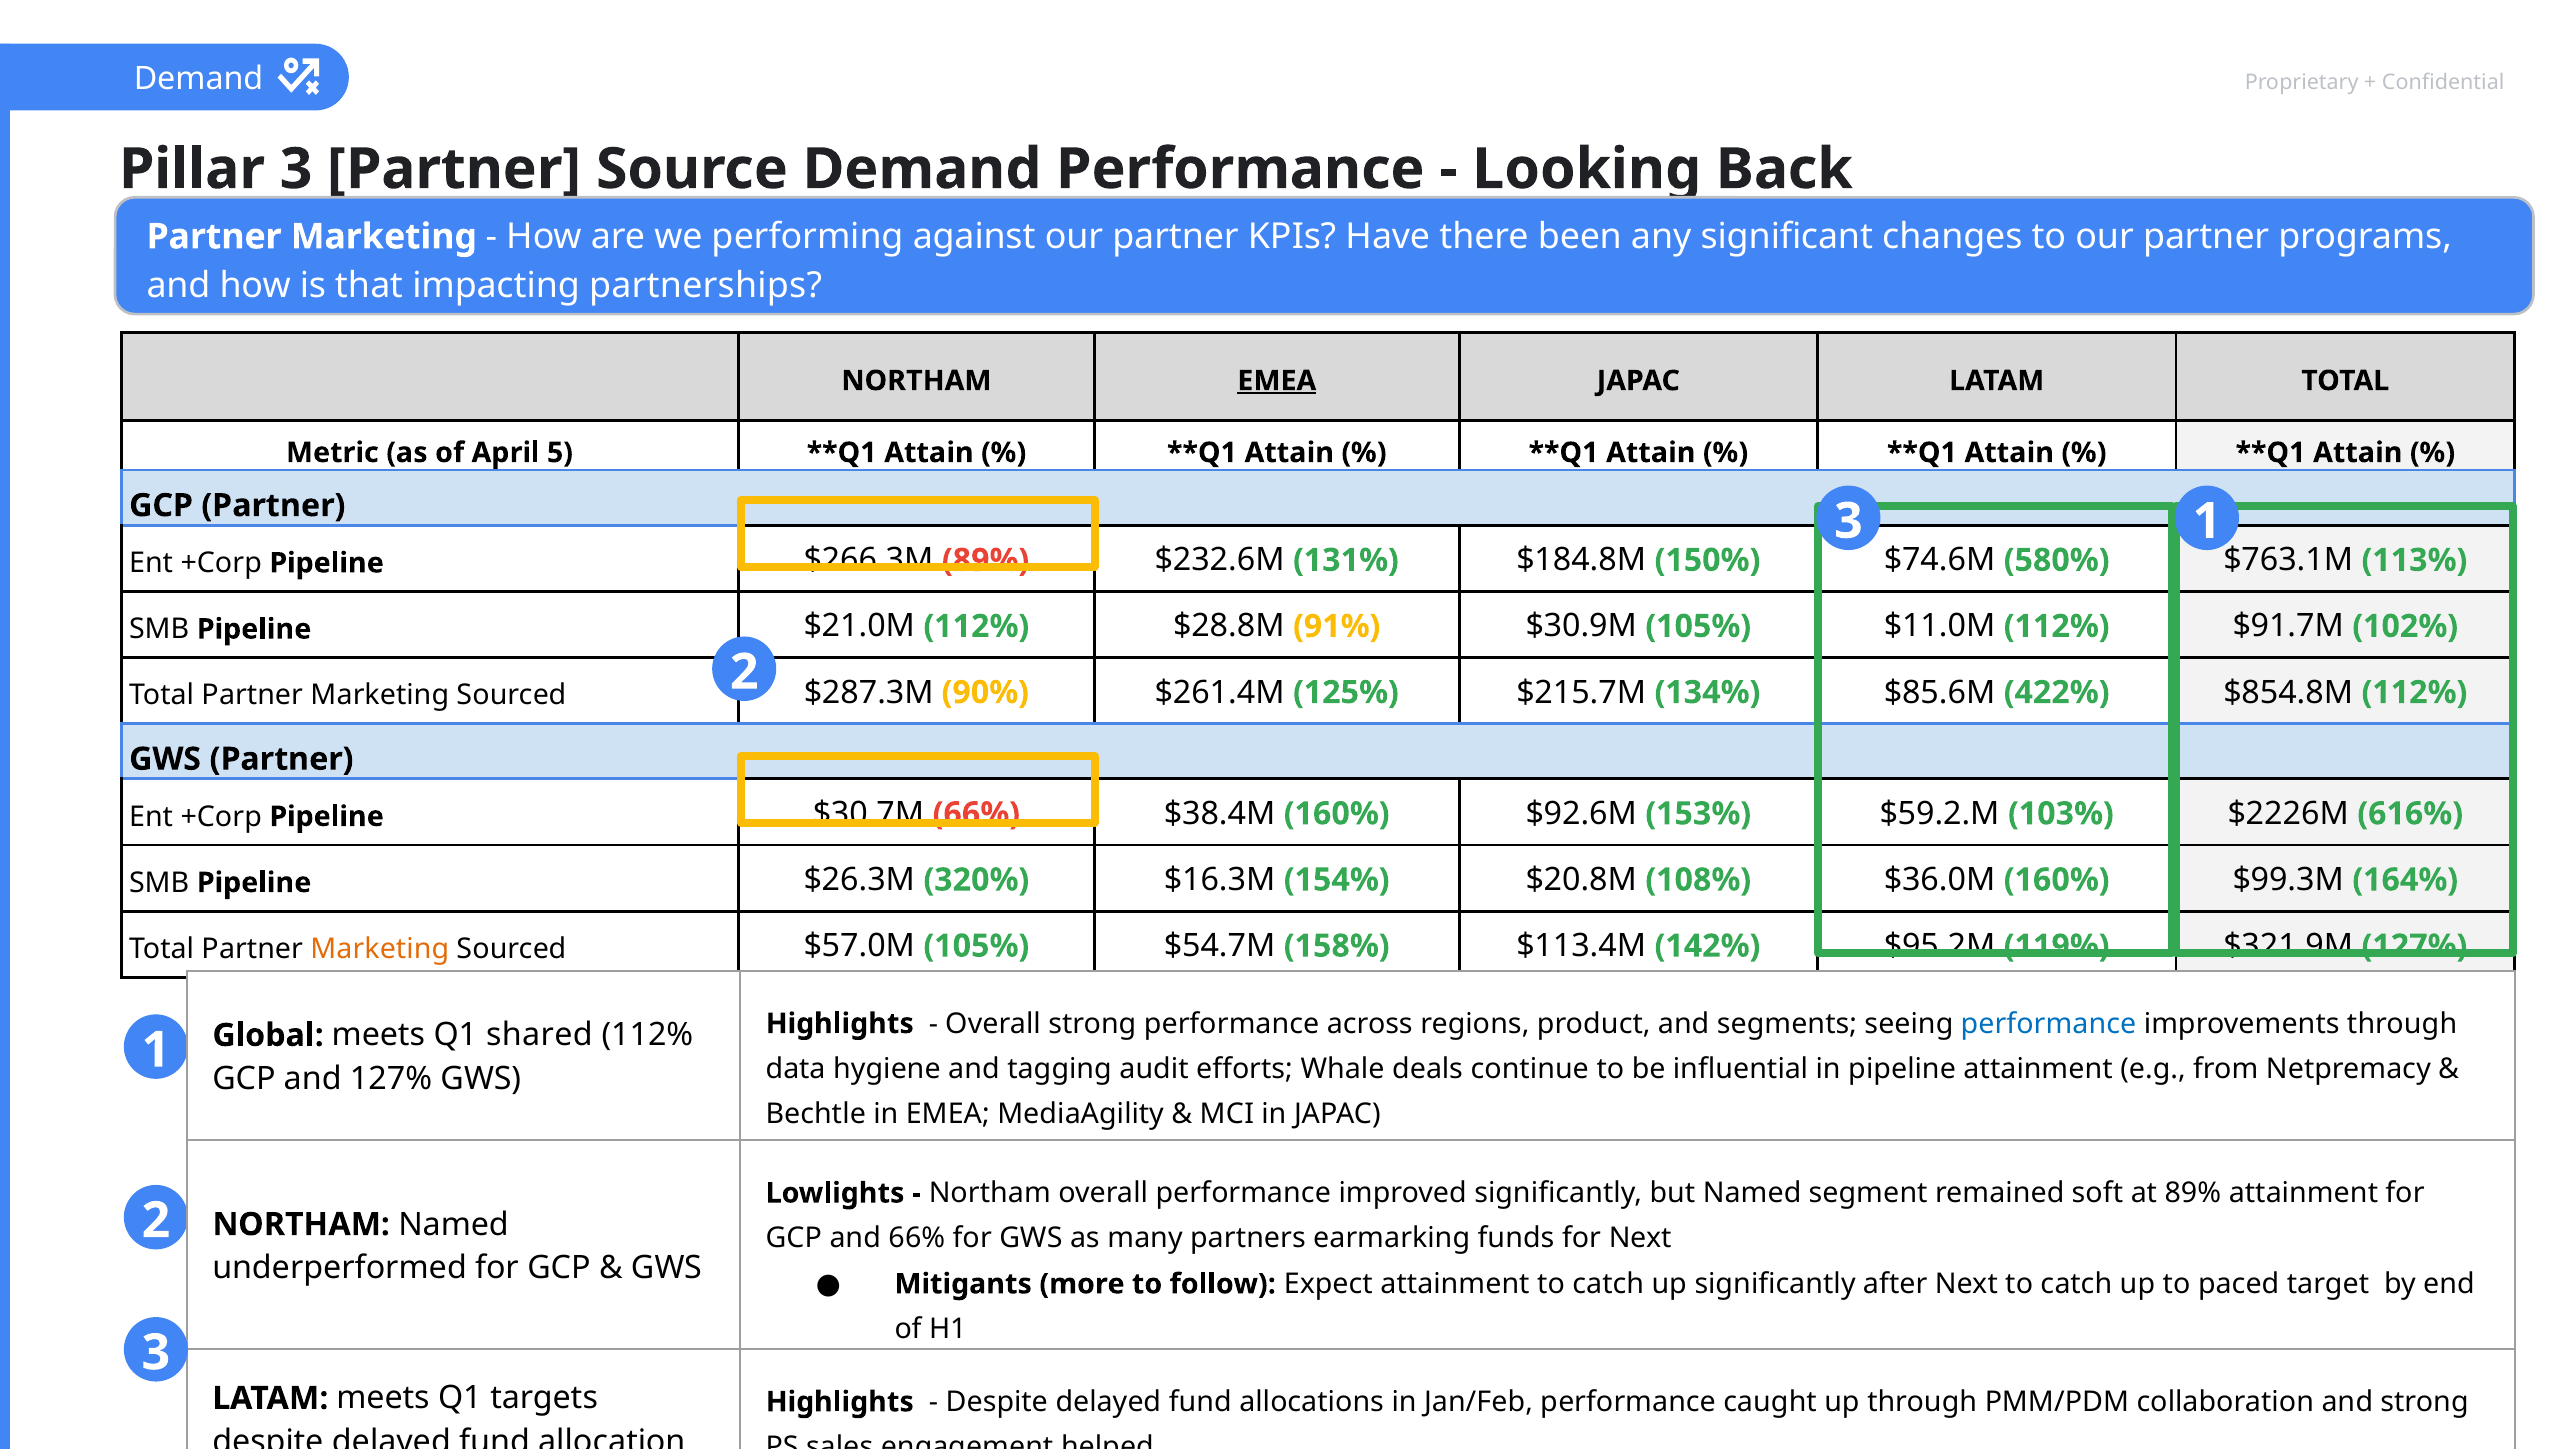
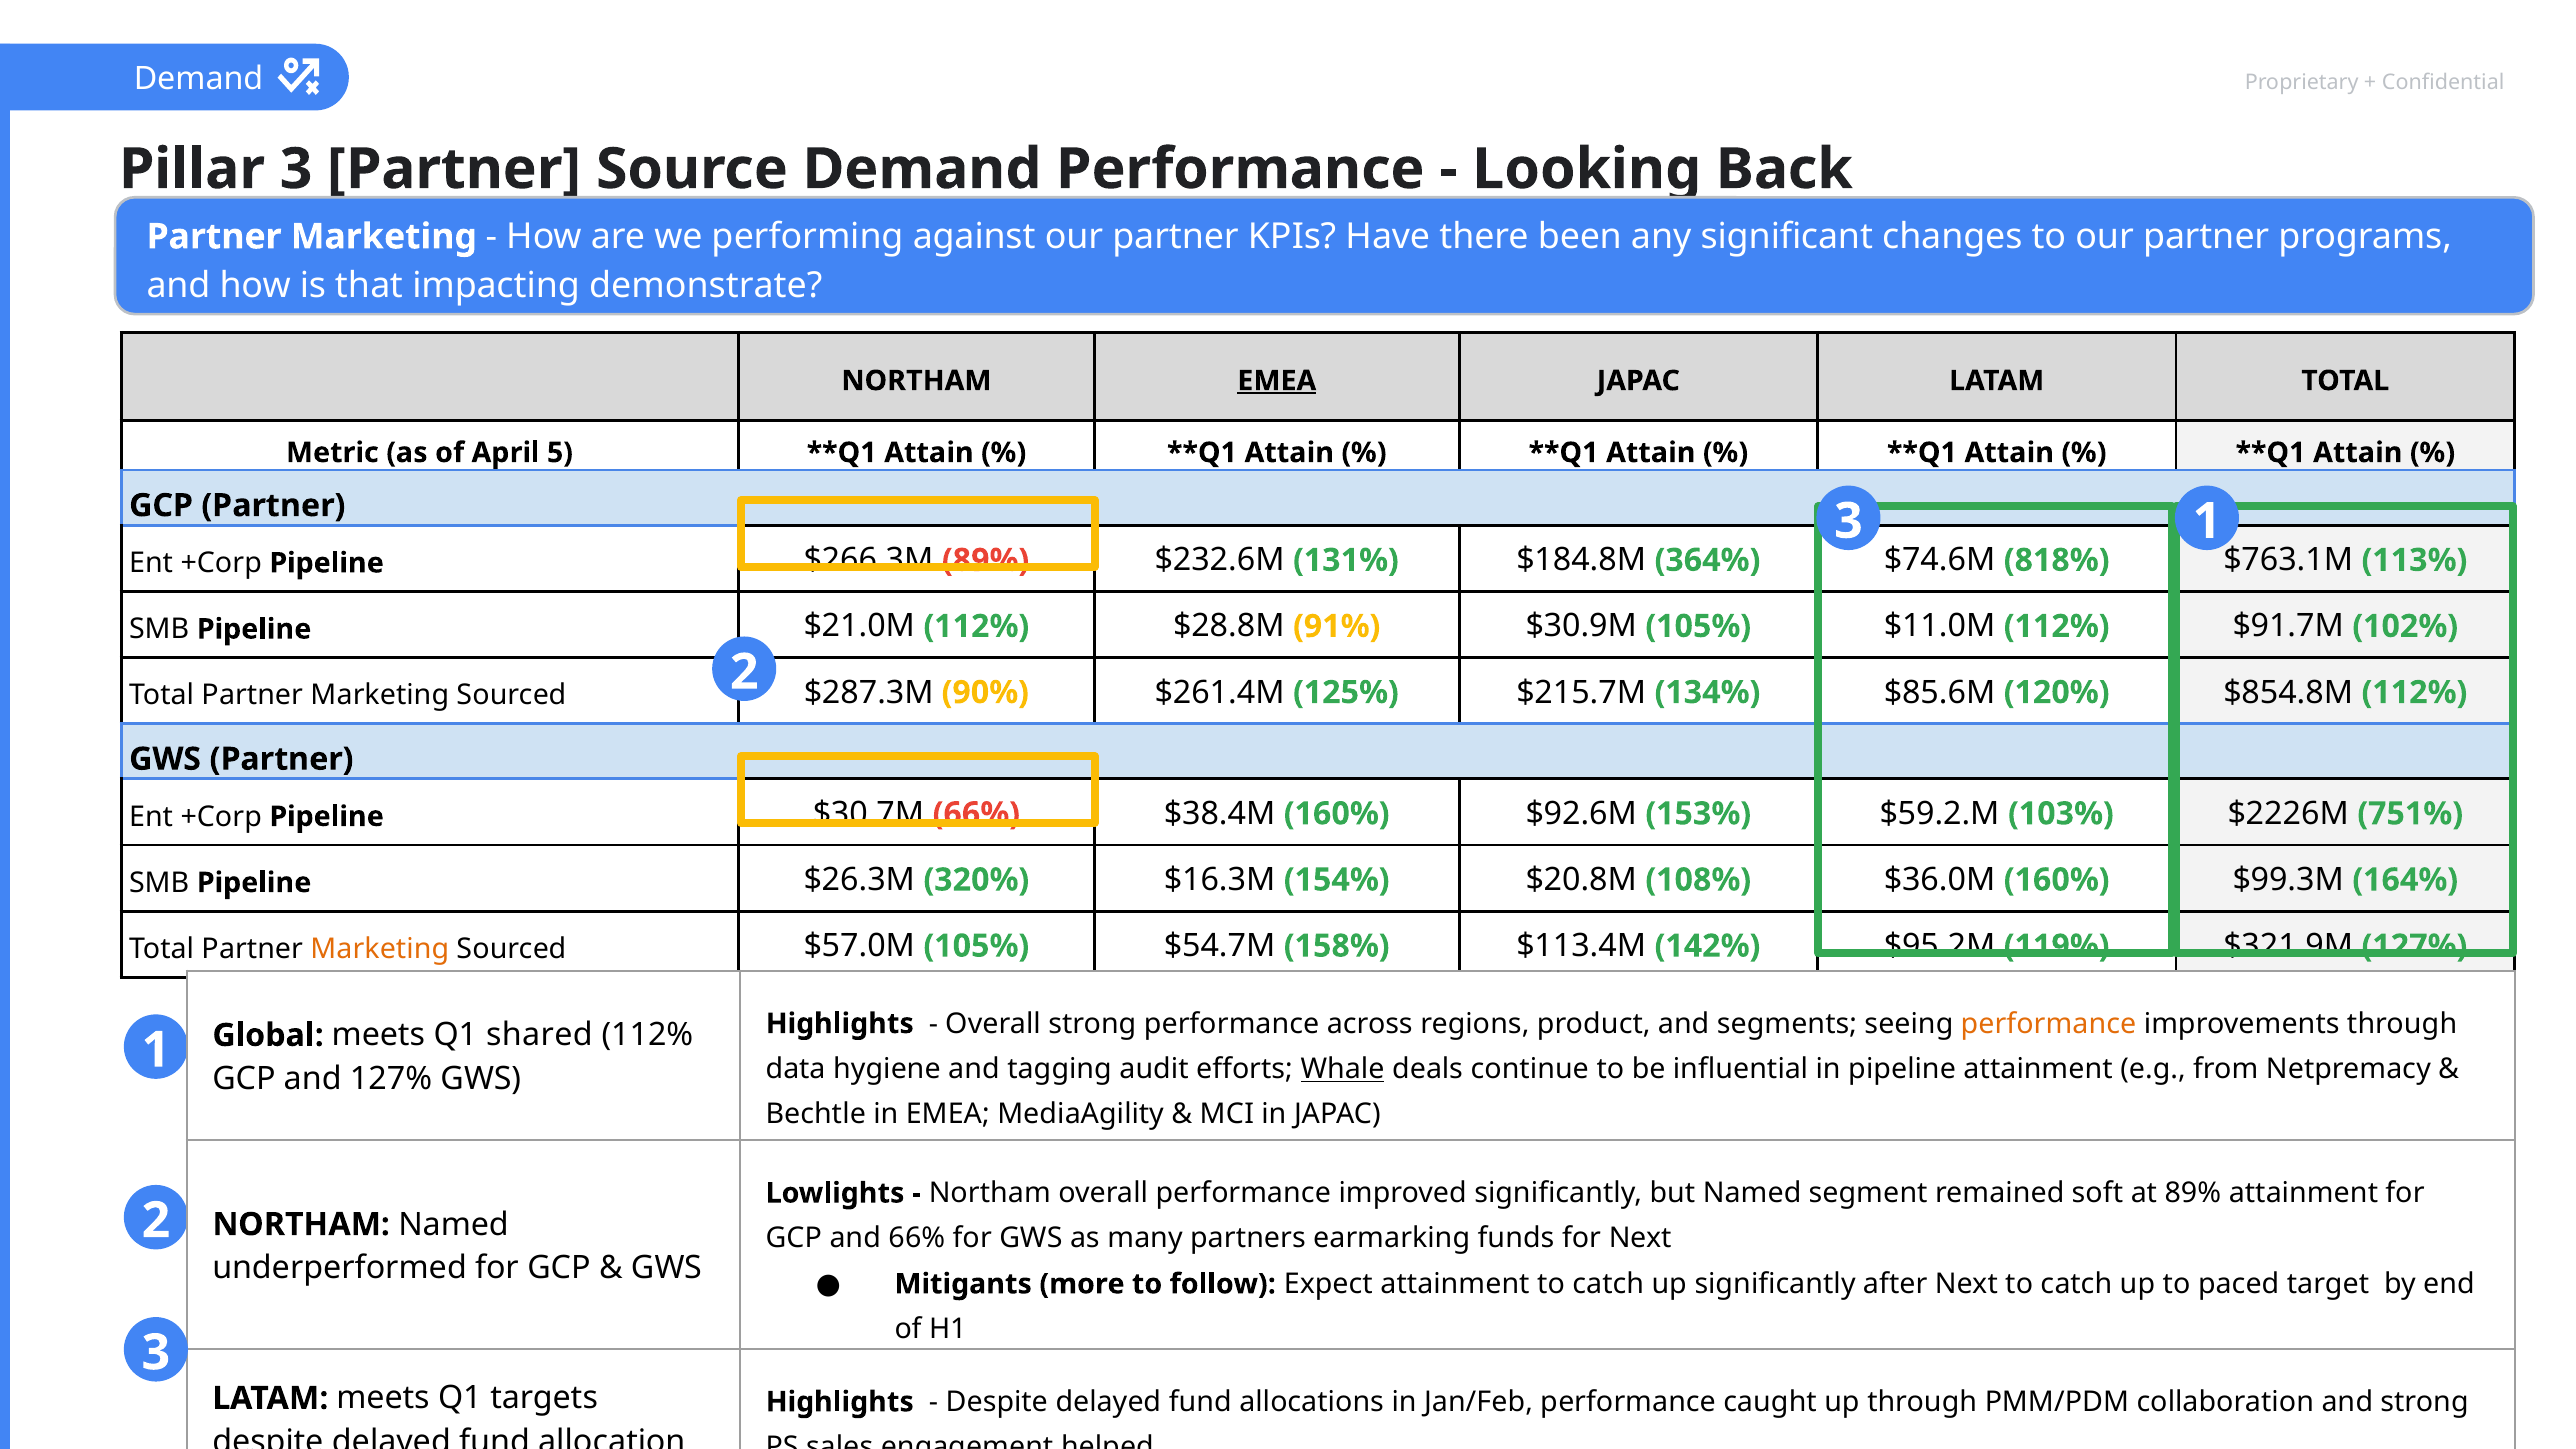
partnerships: partnerships -> demonstrate
150%: 150% -> 364%
580%: 580% -> 818%
422%: 422% -> 120%
616%: 616% -> 751%
performance at (2048, 1024) colour: blue -> orange
Whale underline: none -> present
